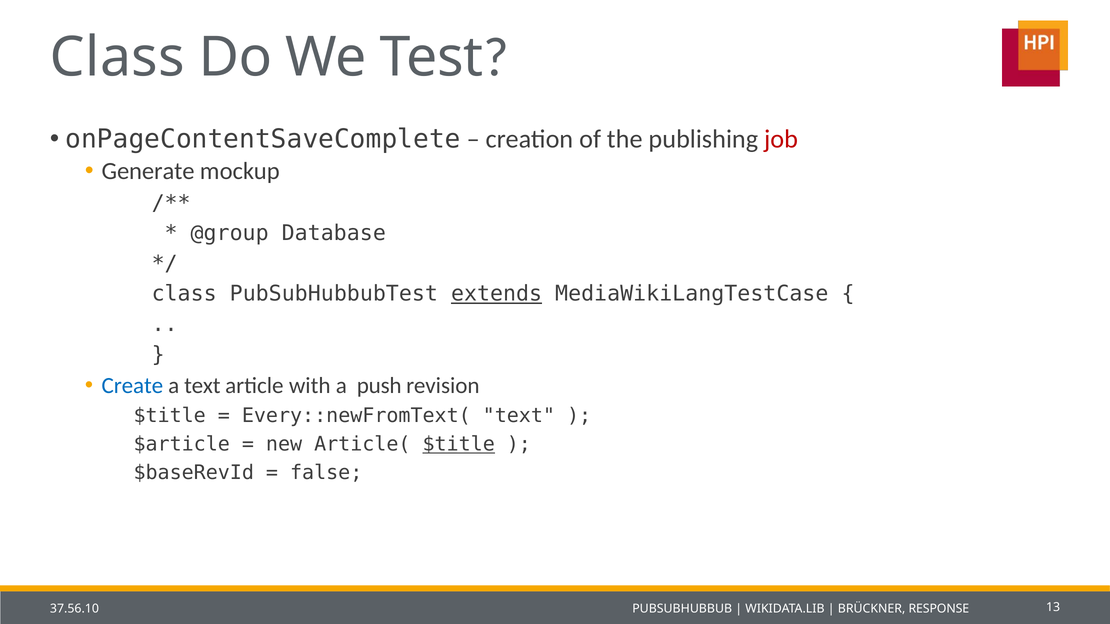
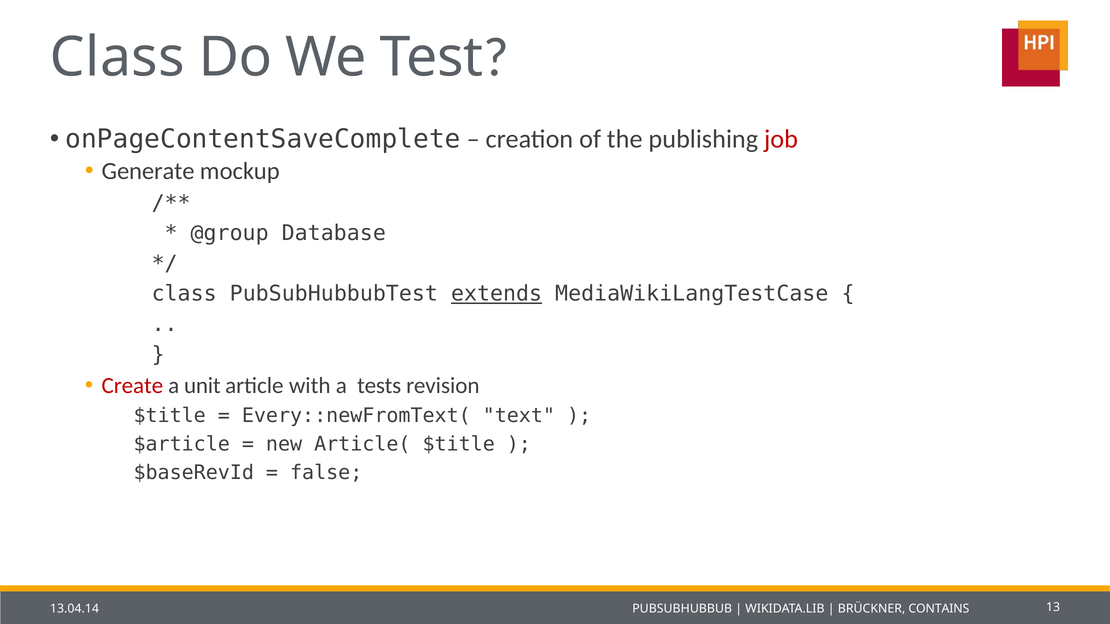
Create colour: blue -> red
a text: text -> unit
push: push -> tests
$title at (459, 445) underline: present -> none
37.56.10: 37.56.10 -> 13.04.14
RESPONSE: RESPONSE -> CONTAINS
